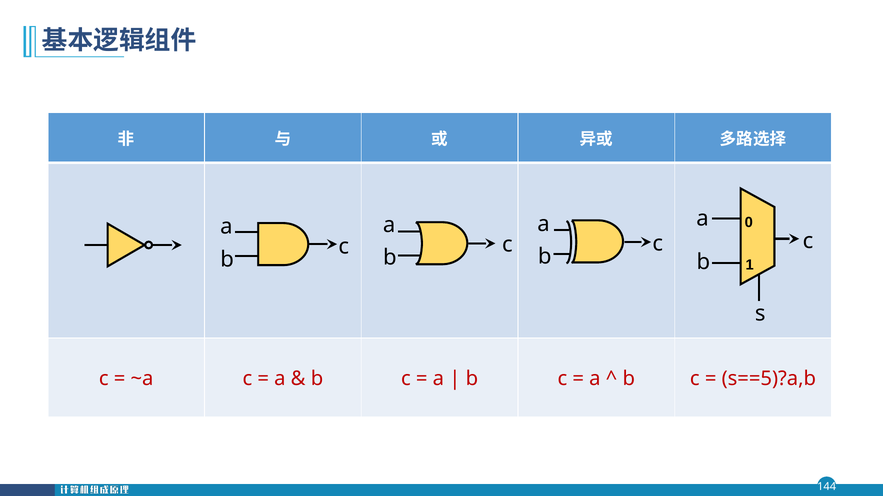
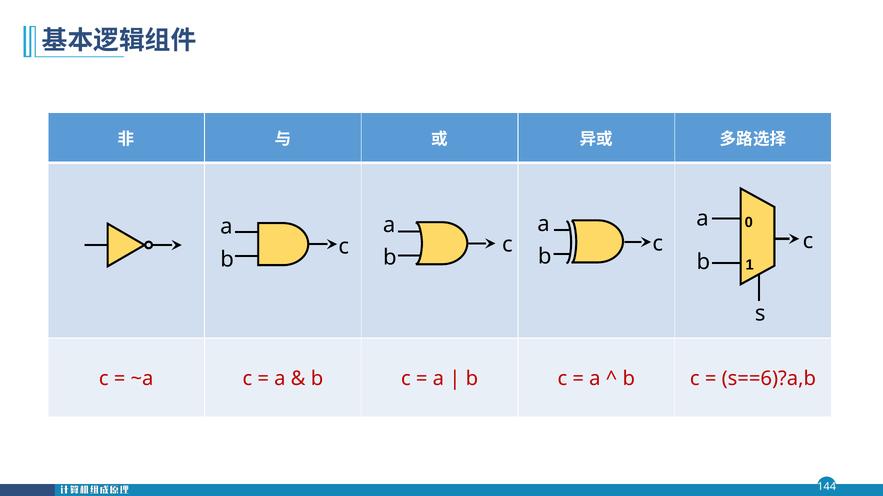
s==5)?a,b: s==5)?a,b -> s==6)?a,b
